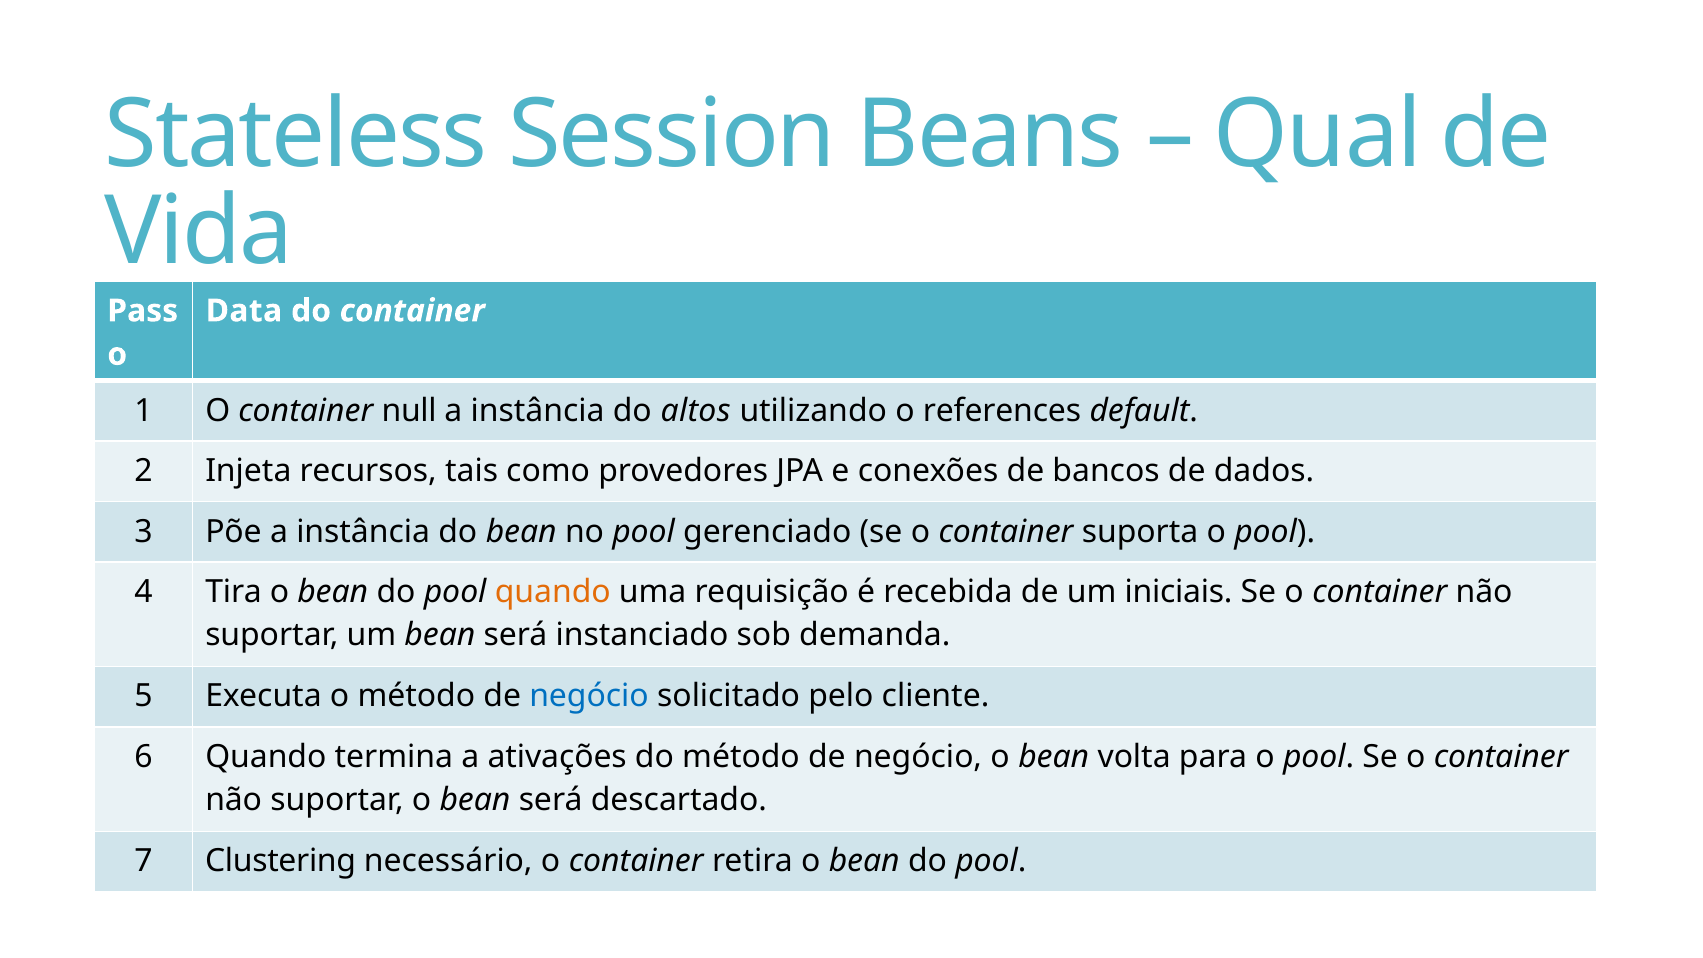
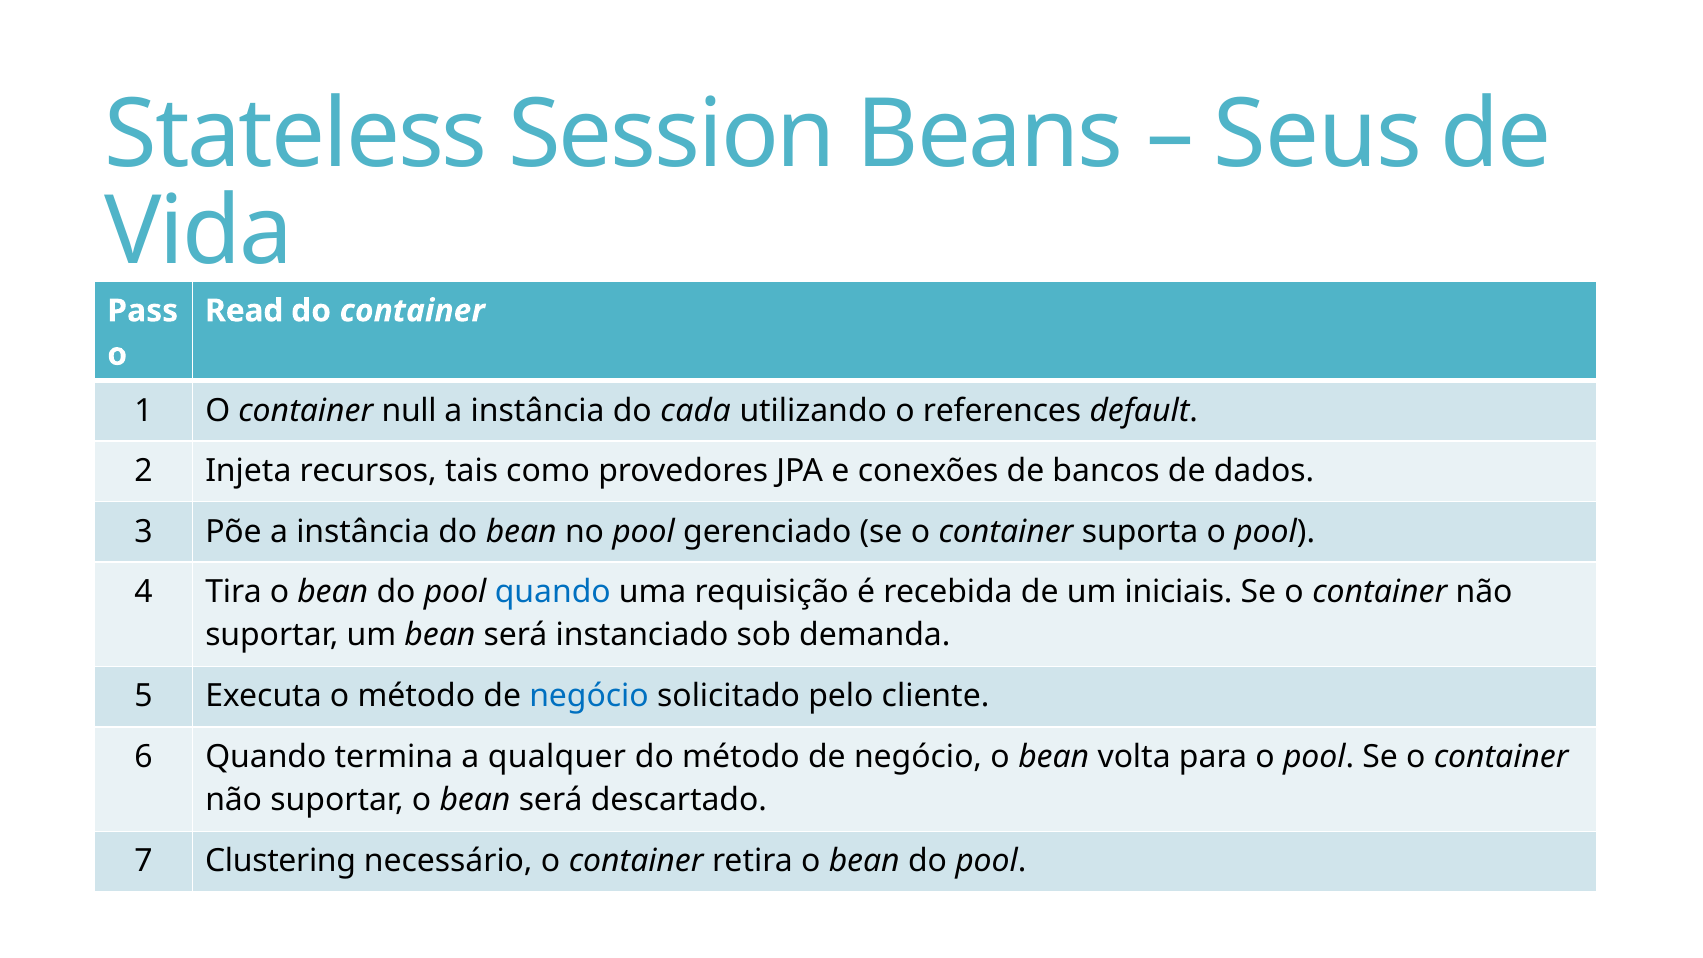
Qual: Qual -> Seus
Data: Data -> Read
altos: altos -> cada
quando at (553, 592) colour: orange -> blue
ativações: ativações -> qualquer
